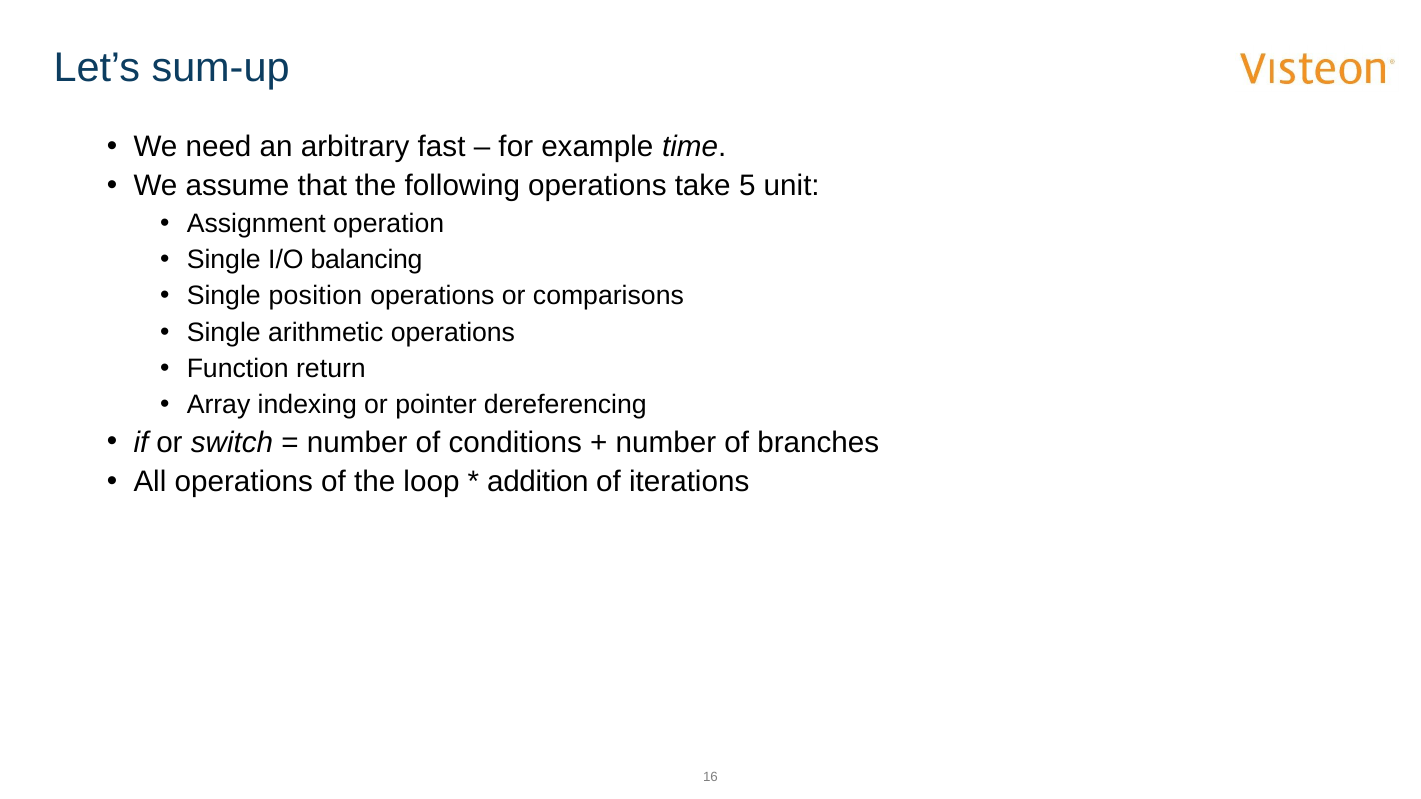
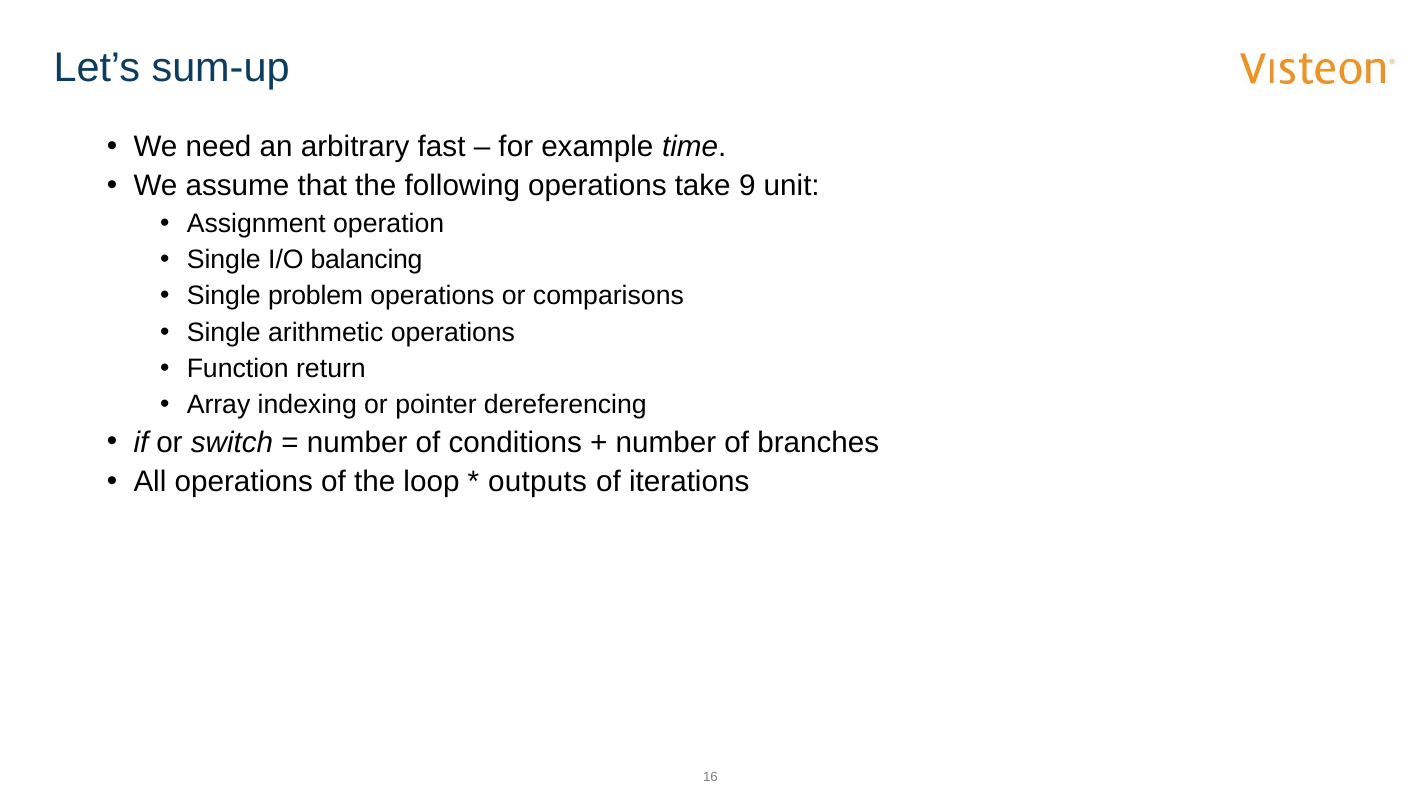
5: 5 -> 9
position: position -> problem
addition: addition -> outputs
